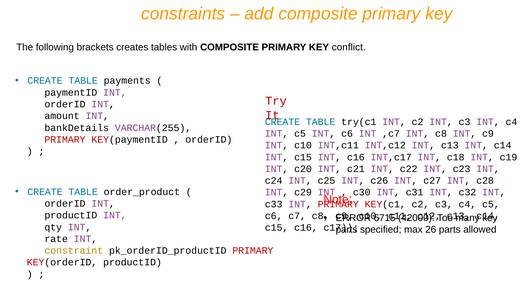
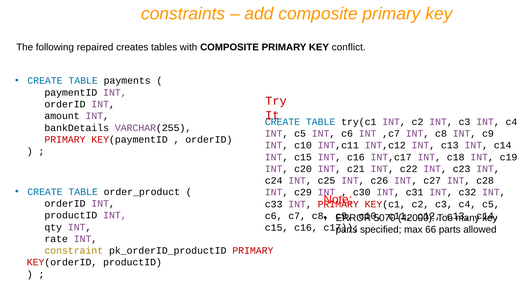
brackets: brackets -> repaired
6715: 6715 -> 5070
26: 26 -> 66
